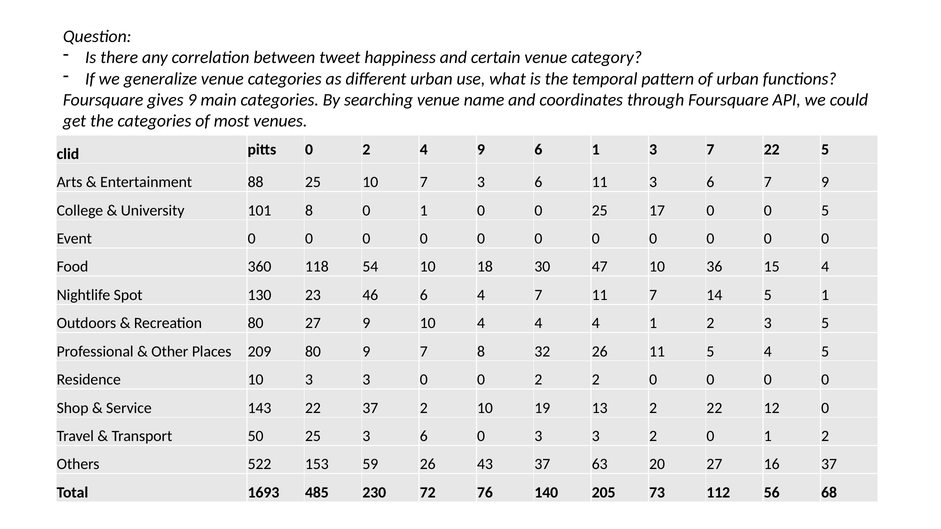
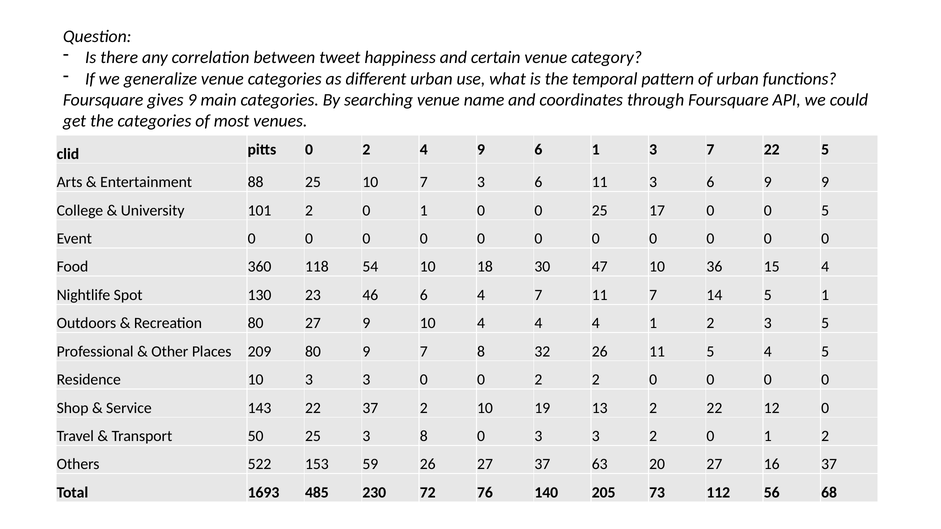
6 7: 7 -> 9
101 8: 8 -> 2
25 3 6: 6 -> 8
26 43: 43 -> 27
